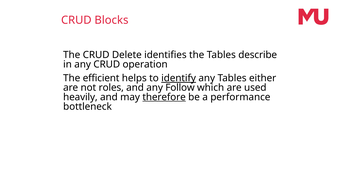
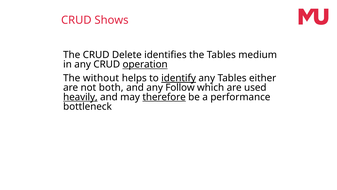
Blocks: Blocks -> Shows
describe: describe -> medium
operation underline: none -> present
efficient: efficient -> without
roles: roles -> both
heavily underline: none -> present
